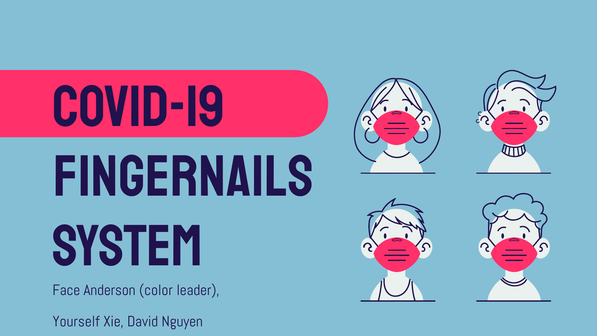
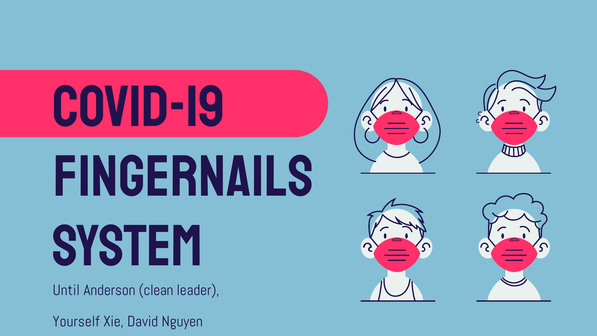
Face: Face -> Until
color: color -> clean
